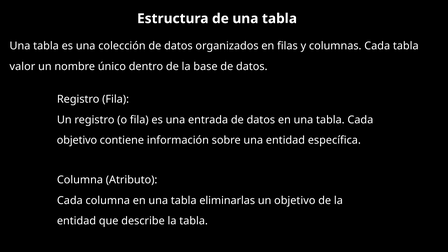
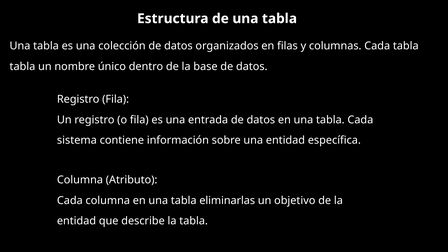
valor at (22, 66): valor -> tabla
objetivo at (77, 140): objetivo -> sistema
